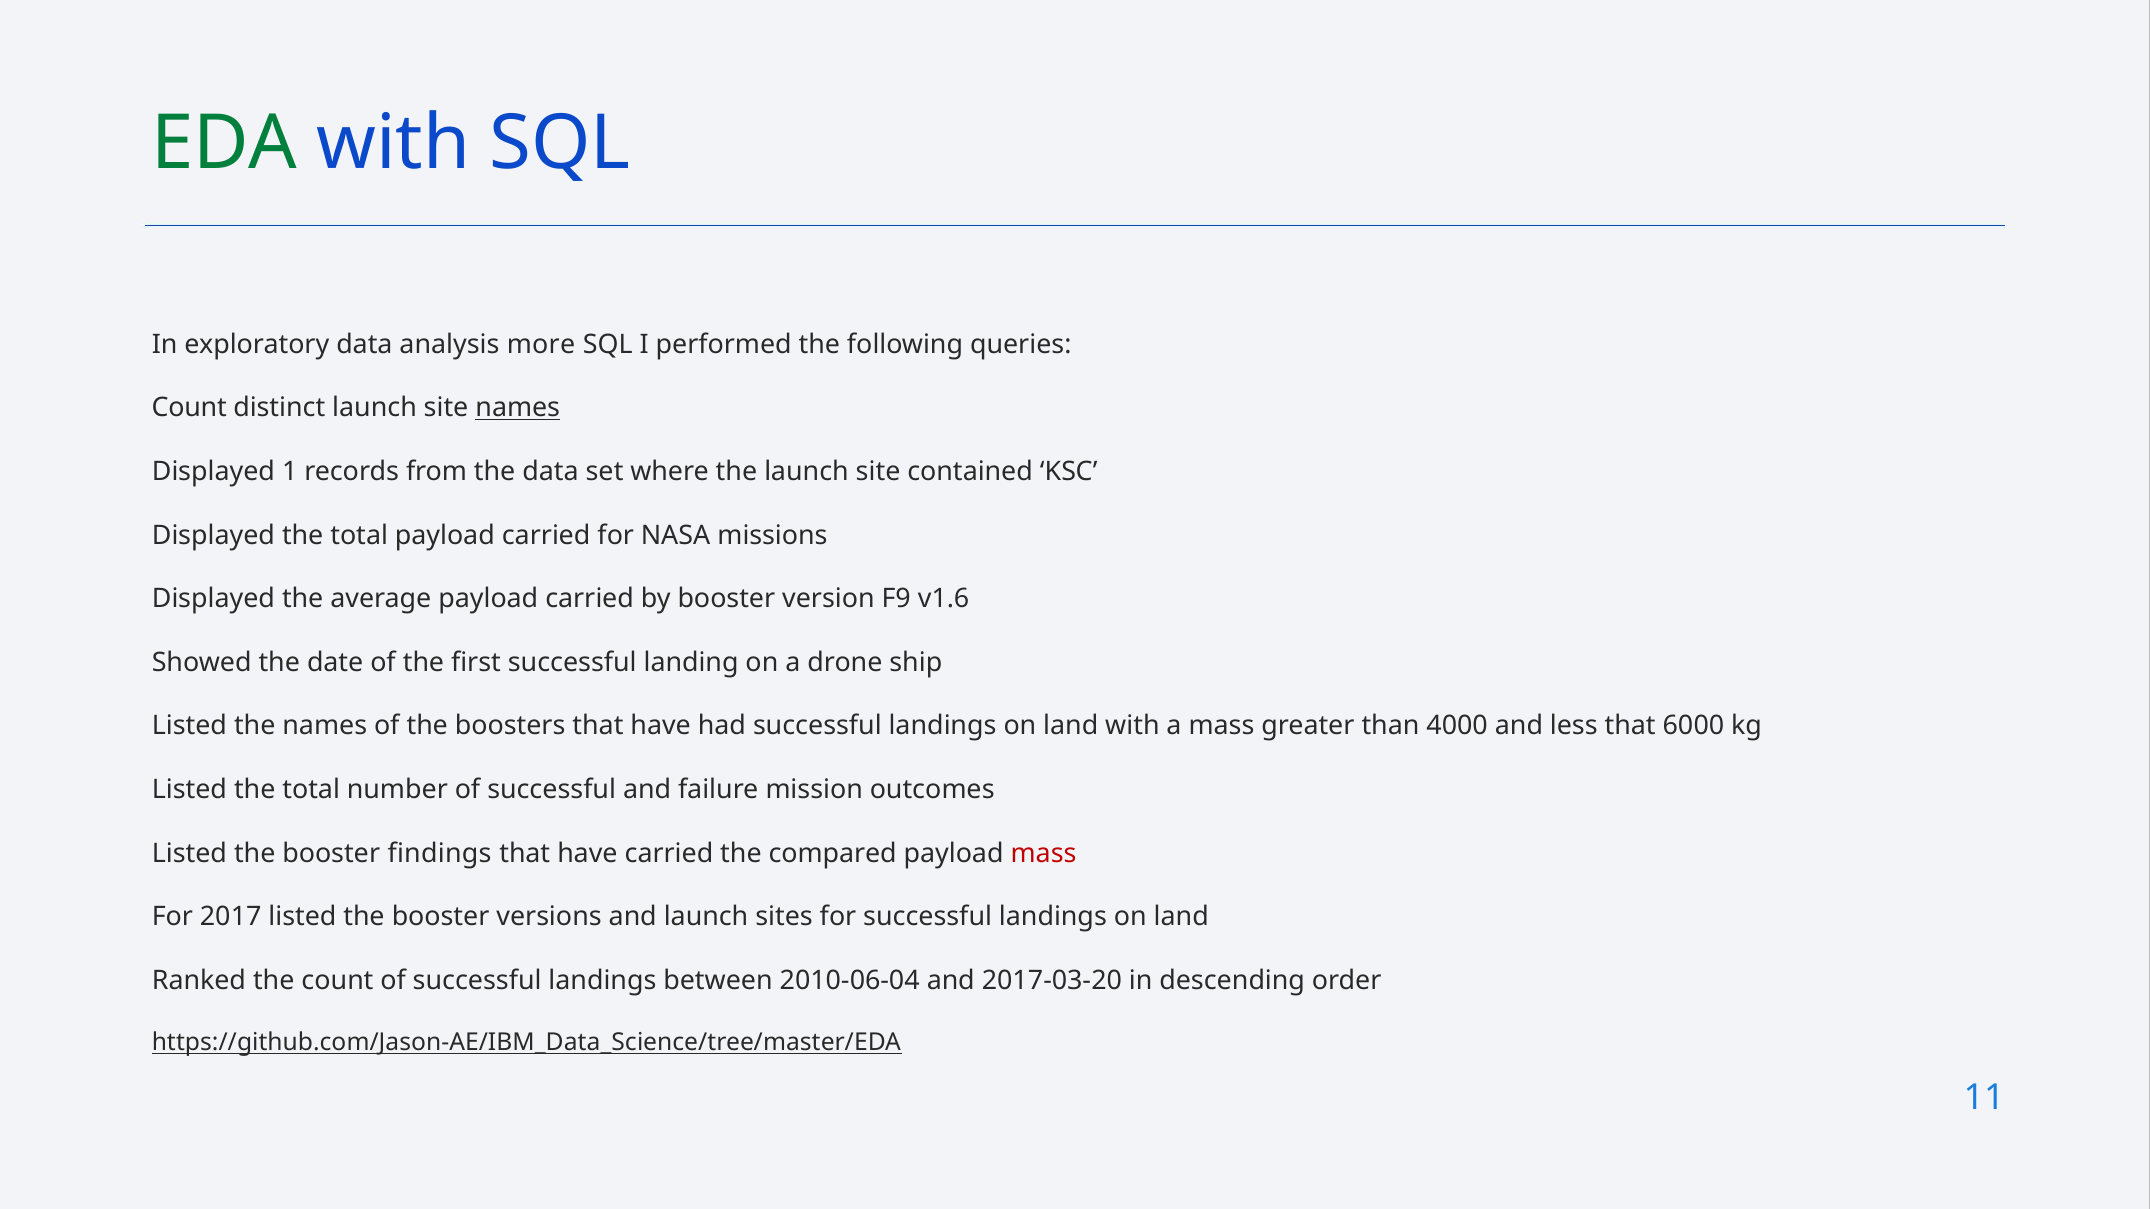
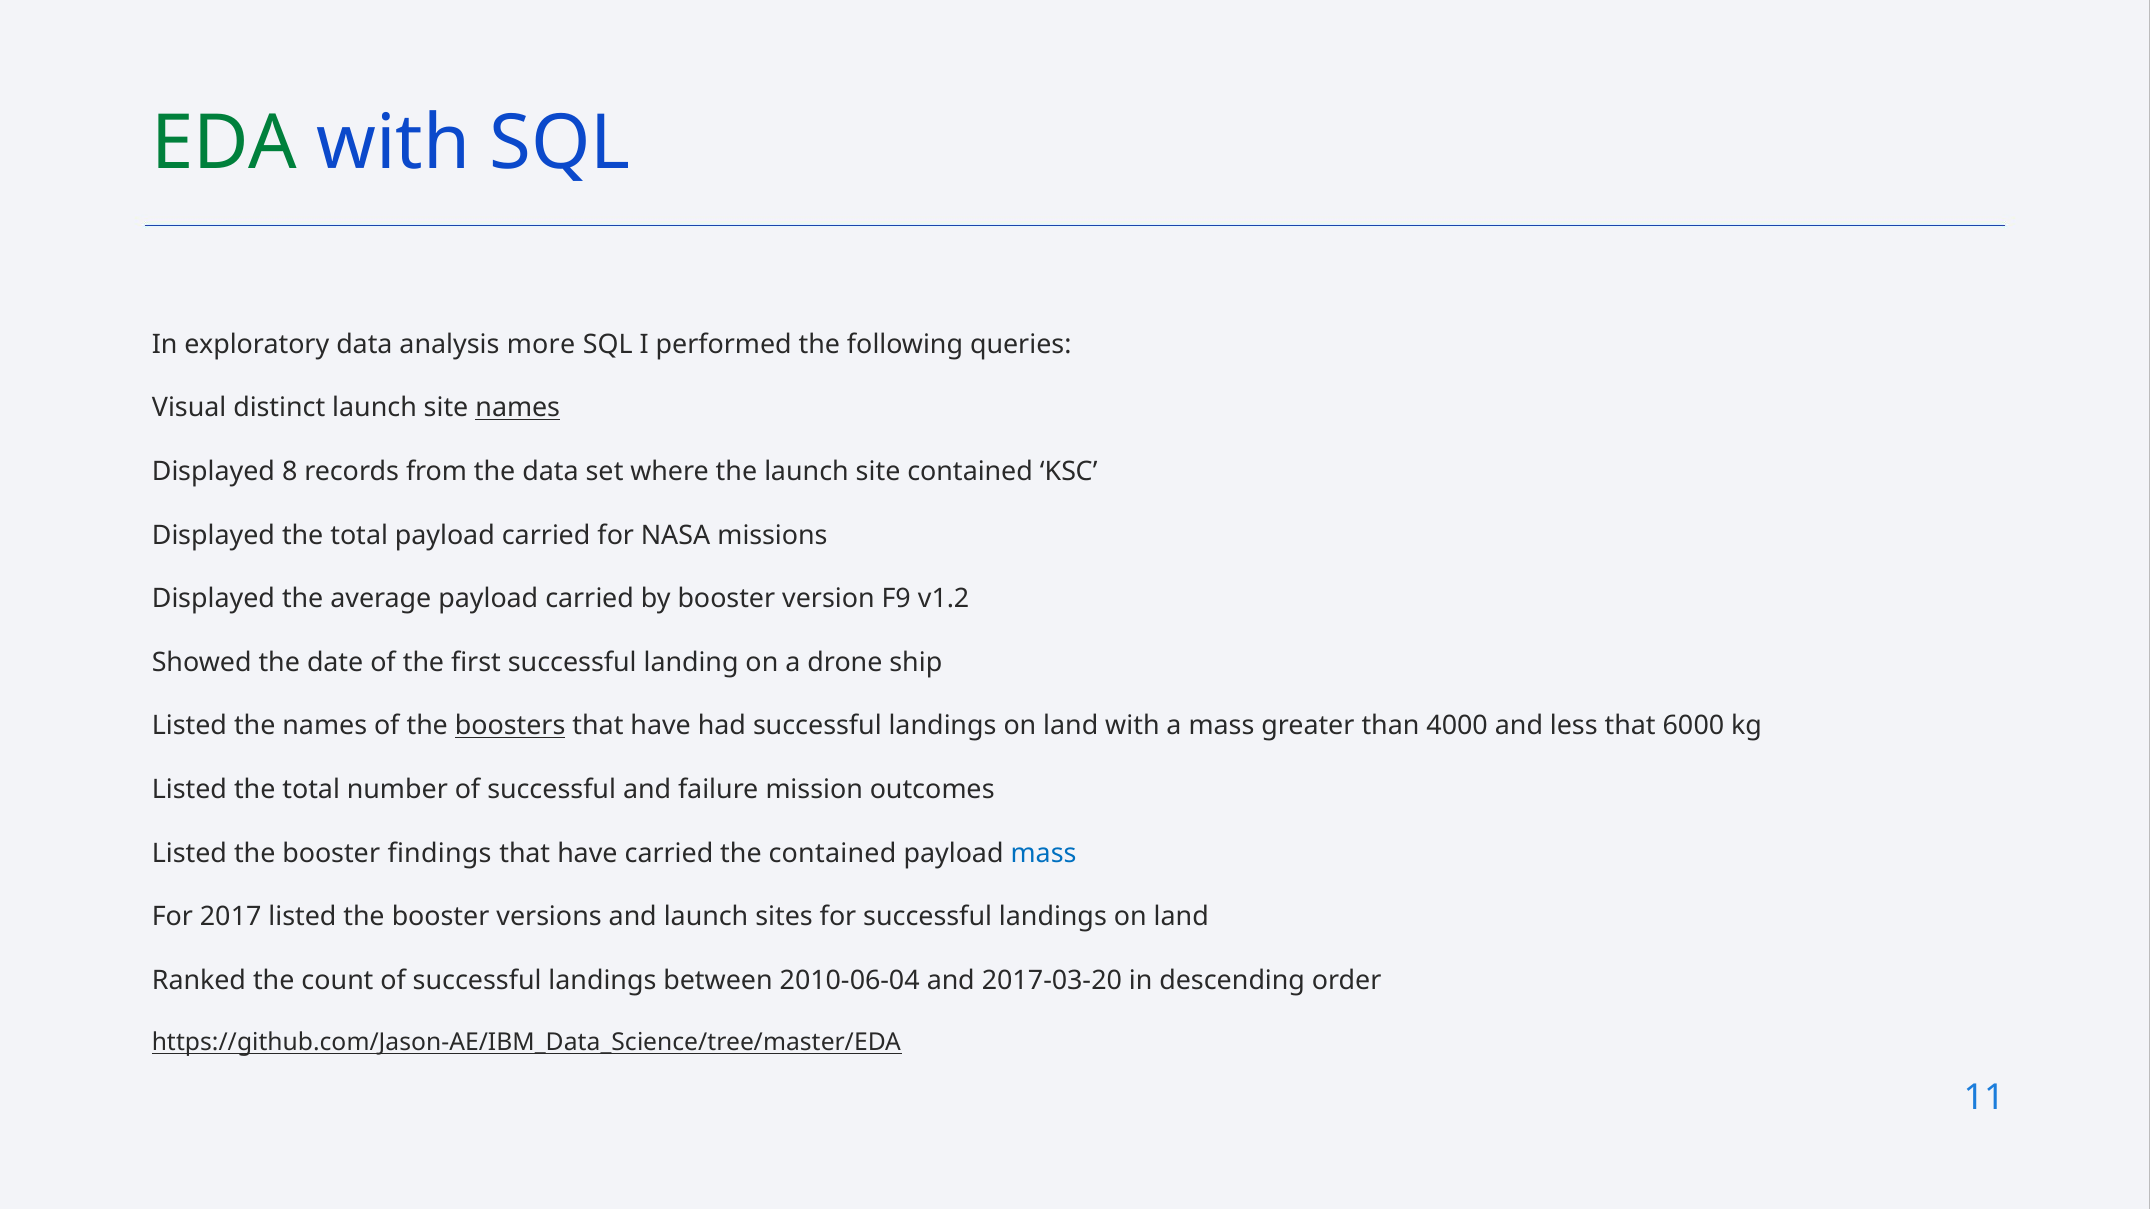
Count at (189, 408): Count -> Visual
1: 1 -> 8
v1.6: v1.6 -> v1.2
boosters underline: none -> present
the compared: compared -> contained
mass at (1044, 853) colour: red -> blue
